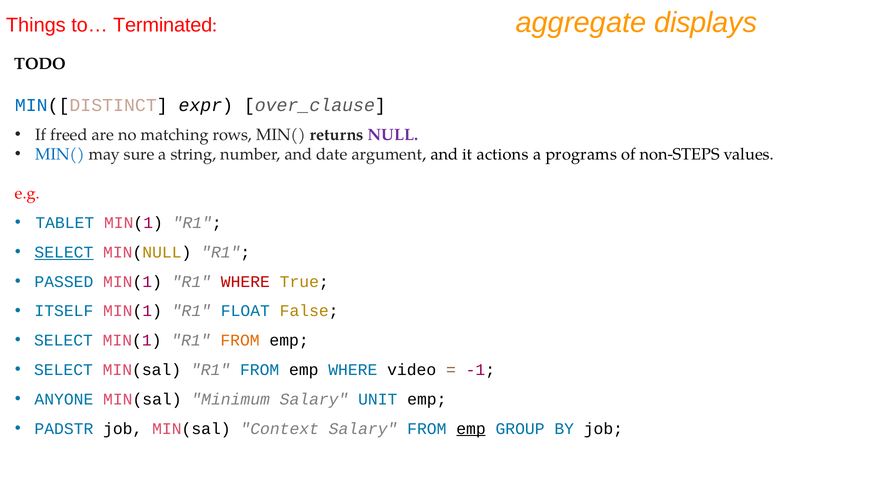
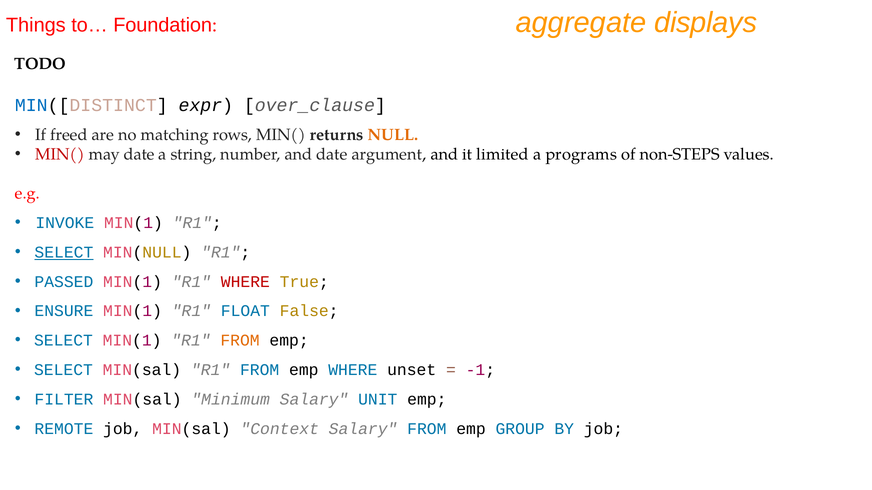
Terminated: Terminated -> Foundation
NULL colour: purple -> orange
MIN( at (60, 154) colour: blue -> red
may sure: sure -> date
actions: actions -> limited
TABLET: TABLET -> INVOKE
ITSELF: ITSELF -> ENSURE
video: video -> unset
ANYONE: ANYONE -> FILTER
PADSTR: PADSTR -> REMOTE
emp at (471, 429) underline: present -> none
